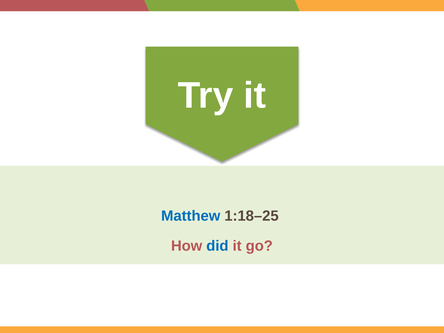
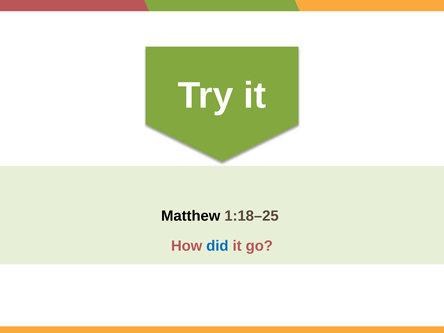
Matthew colour: blue -> black
